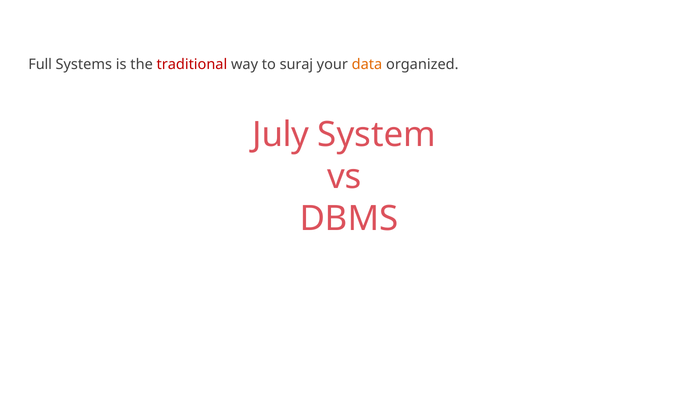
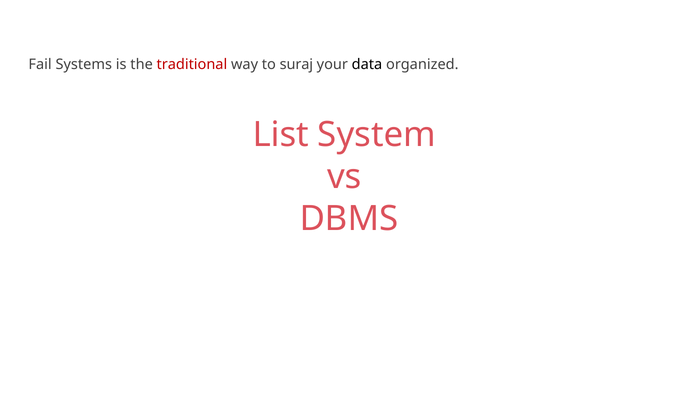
Full: Full -> Fail
data colour: orange -> black
July: July -> List
